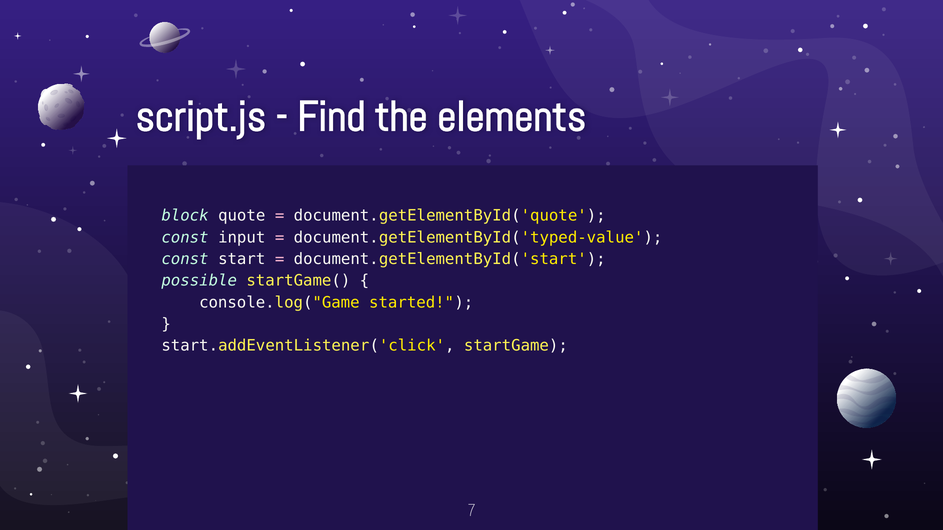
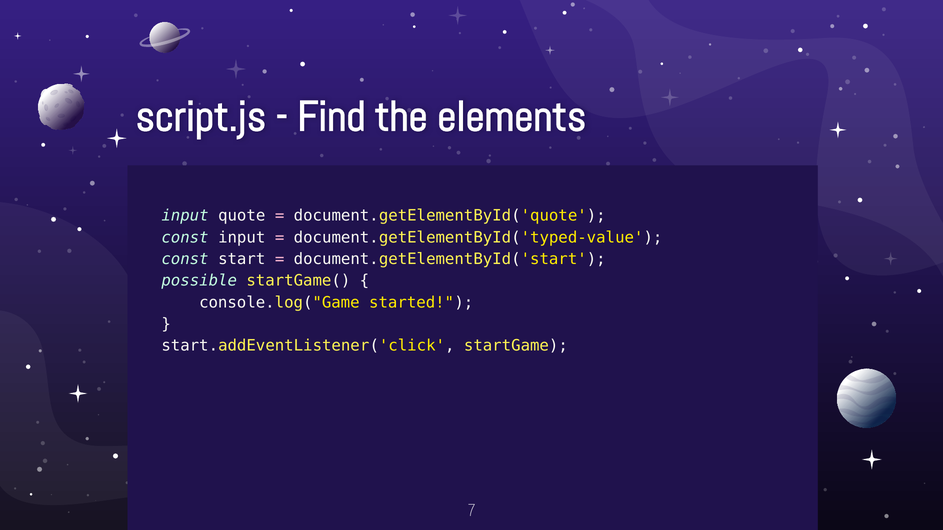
block at (185, 216): block -> input
